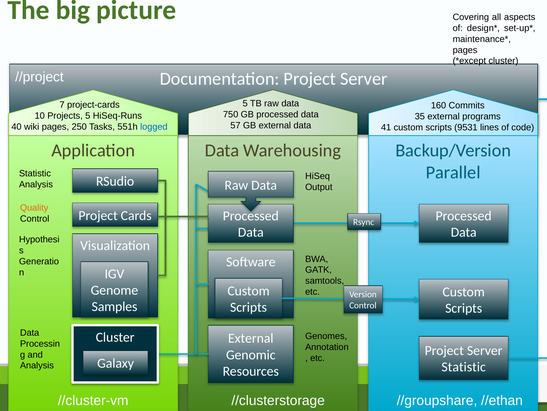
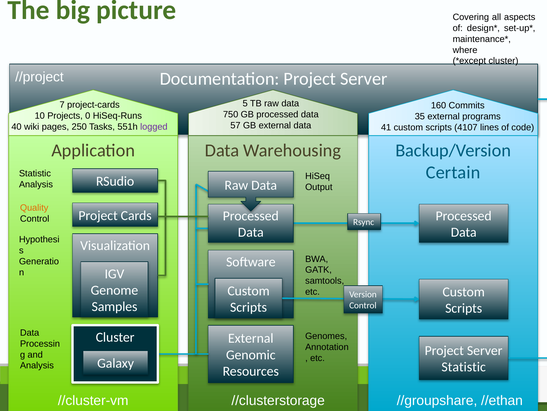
pages at (465, 50): pages -> where
Projects 5: 5 -> 0
logged colour: blue -> purple
9531: 9531 -> 4107
Parallel: Parallel -> Certain
